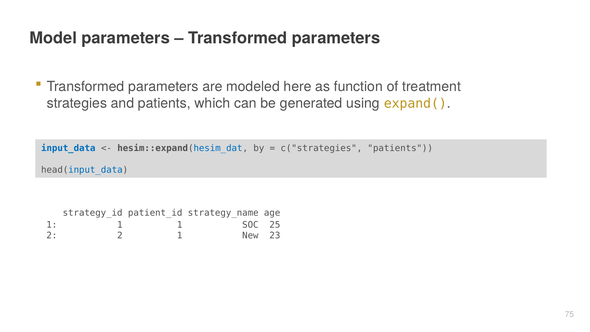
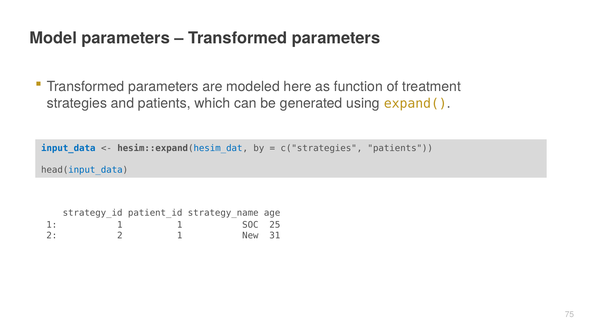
23: 23 -> 31
